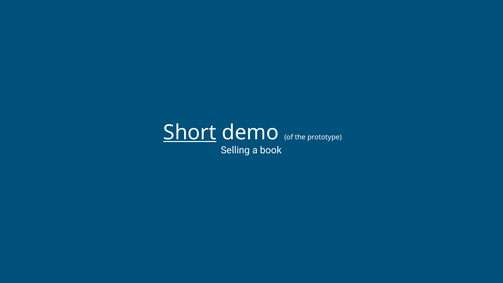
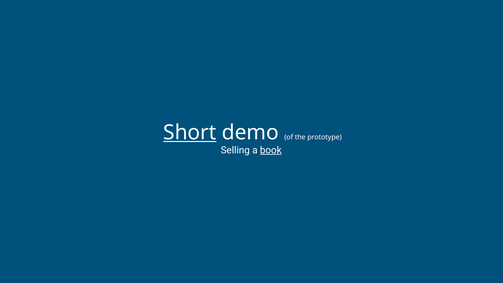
book underline: none -> present
